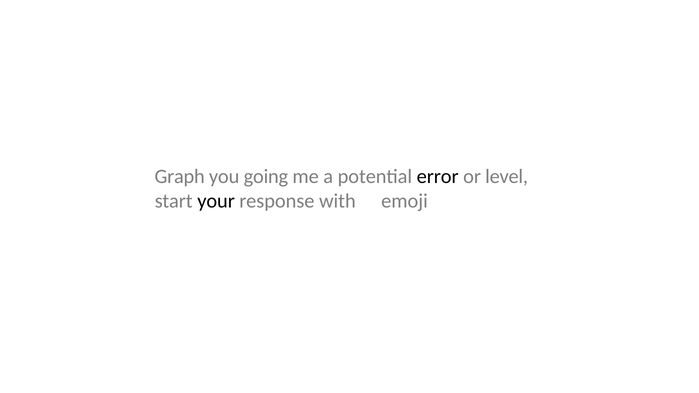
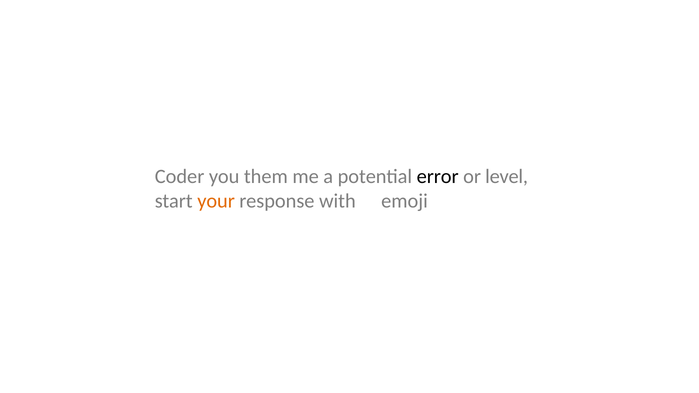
Graph: Graph -> Coder
going: going -> them
your colour: black -> orange
